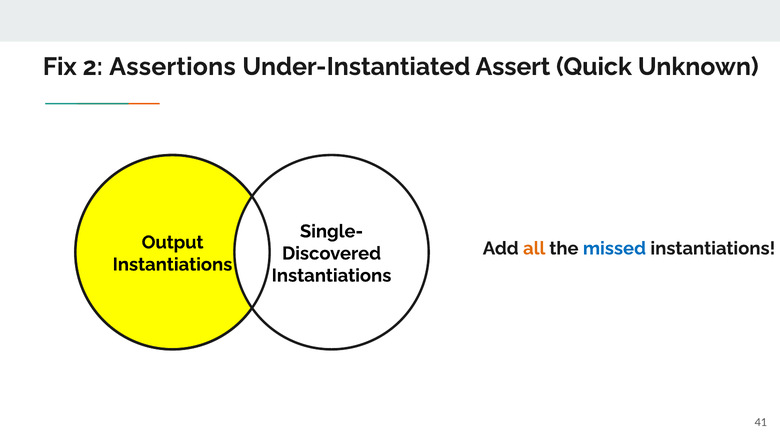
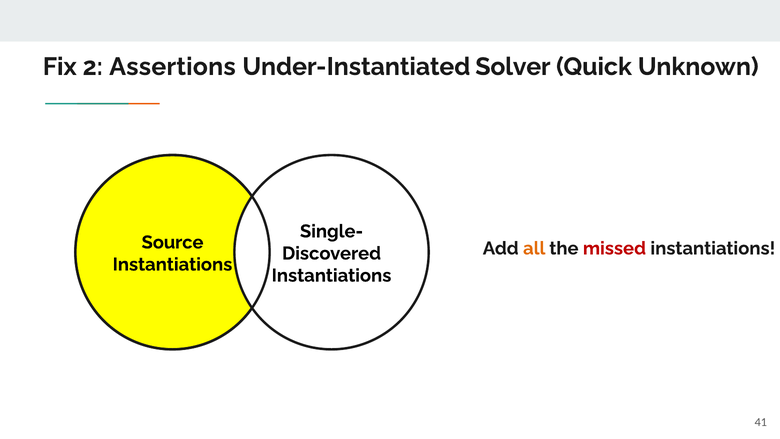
Assert: Assert -> Solver
Output: Output -> Source
missed colour: blue -> red
